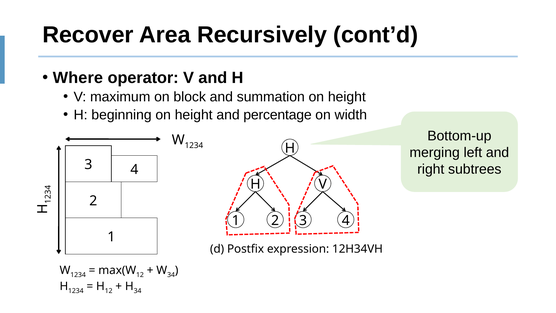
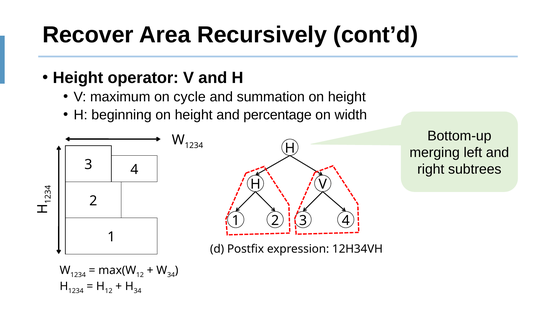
Where at (78, 78): Where -> Height
block: block -> cycle
